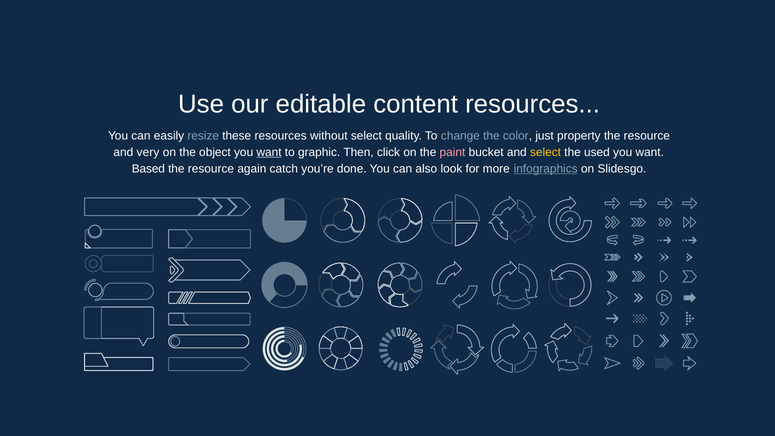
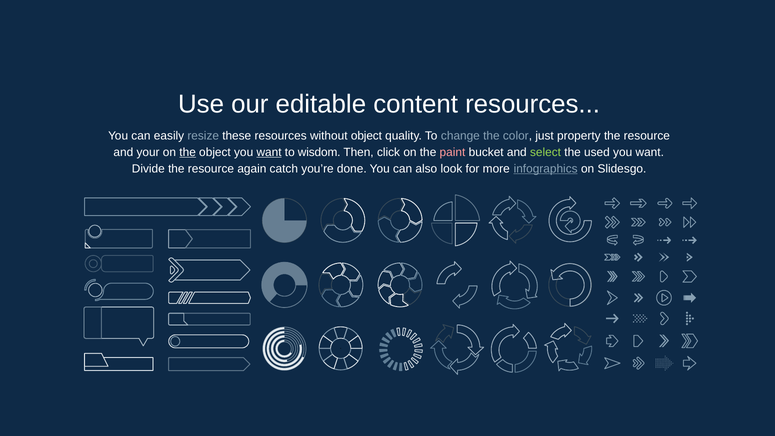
without select: select -> object
very: very -> your
the at (188, 152) underline: none -> present
graphic: graphic -> wisdom
select at (546, 152) colour: yellow -> light green
Based: Based -> Divide
